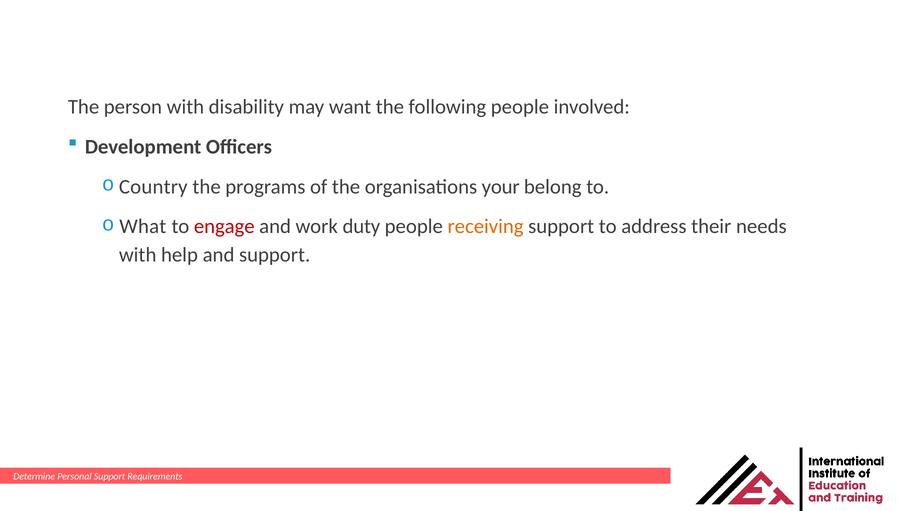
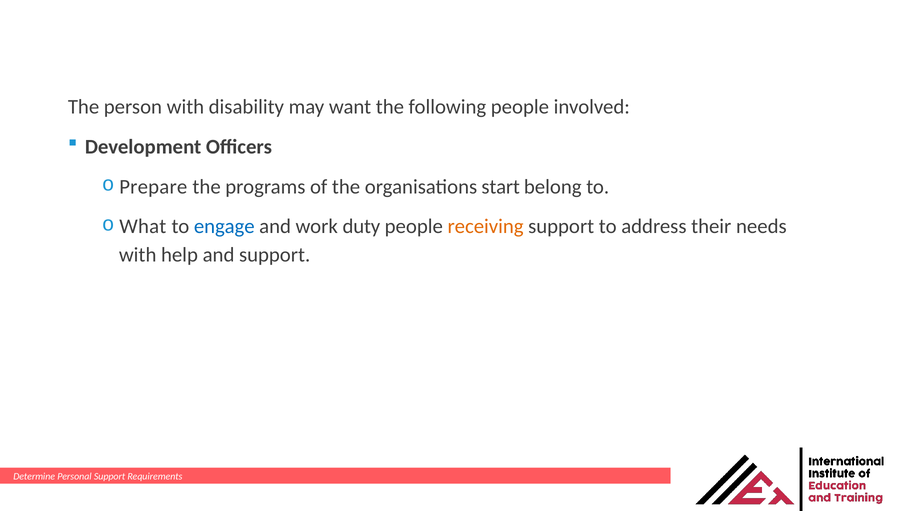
Country: Country -> Prepare
your: your -> start
engage colour: red -> blue
